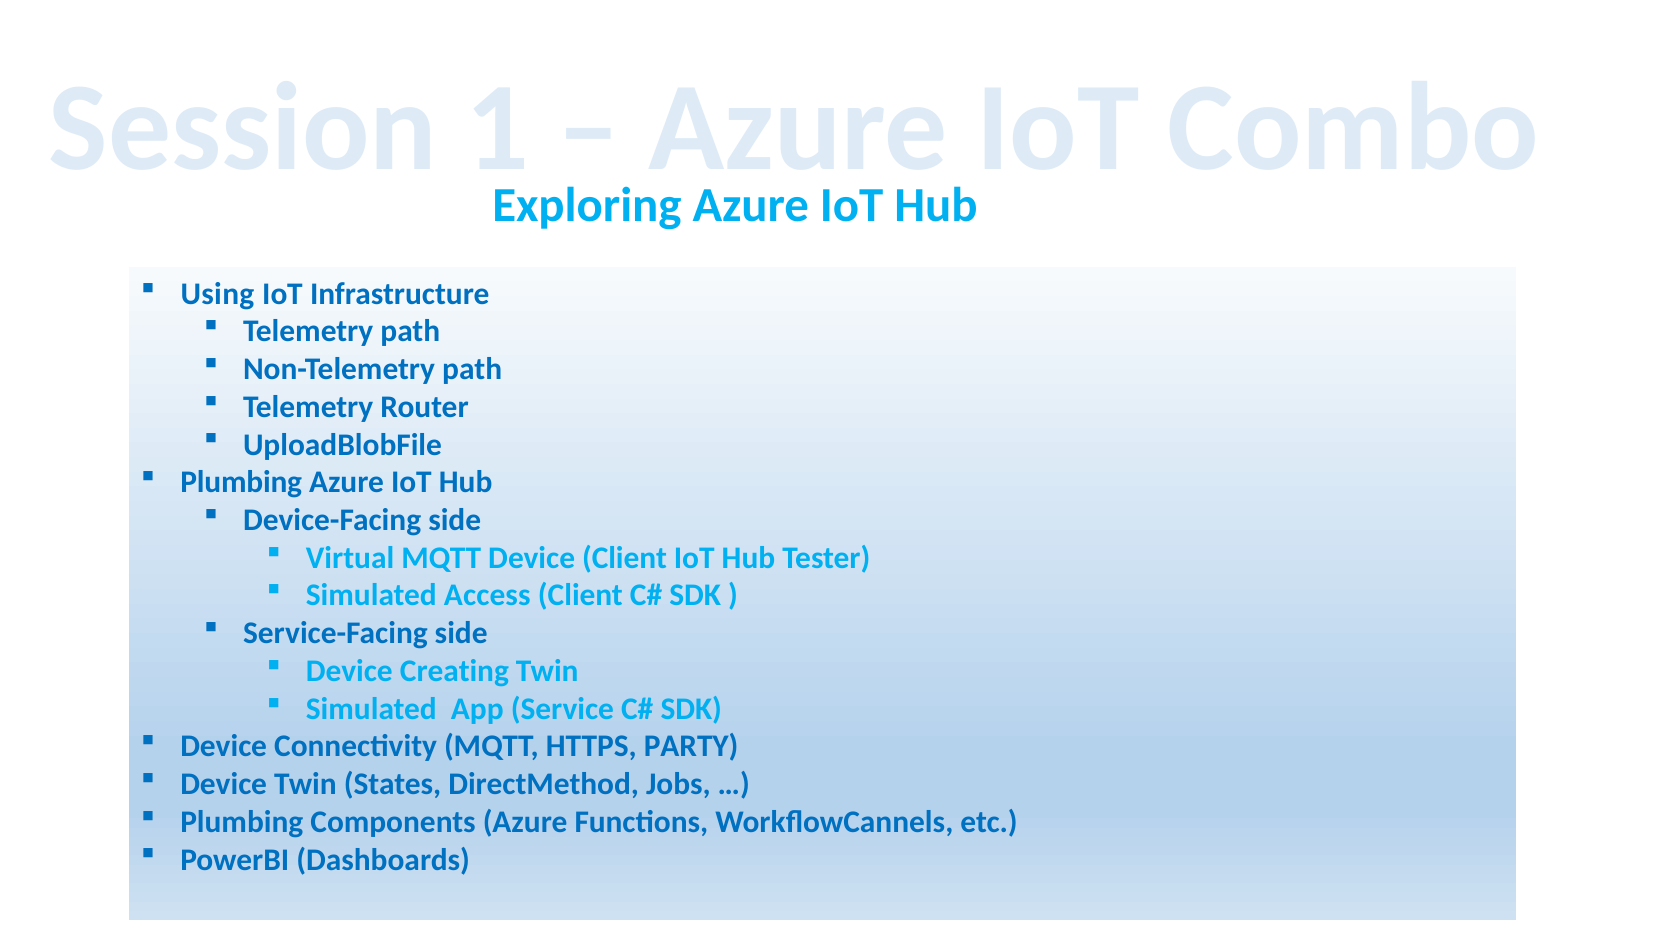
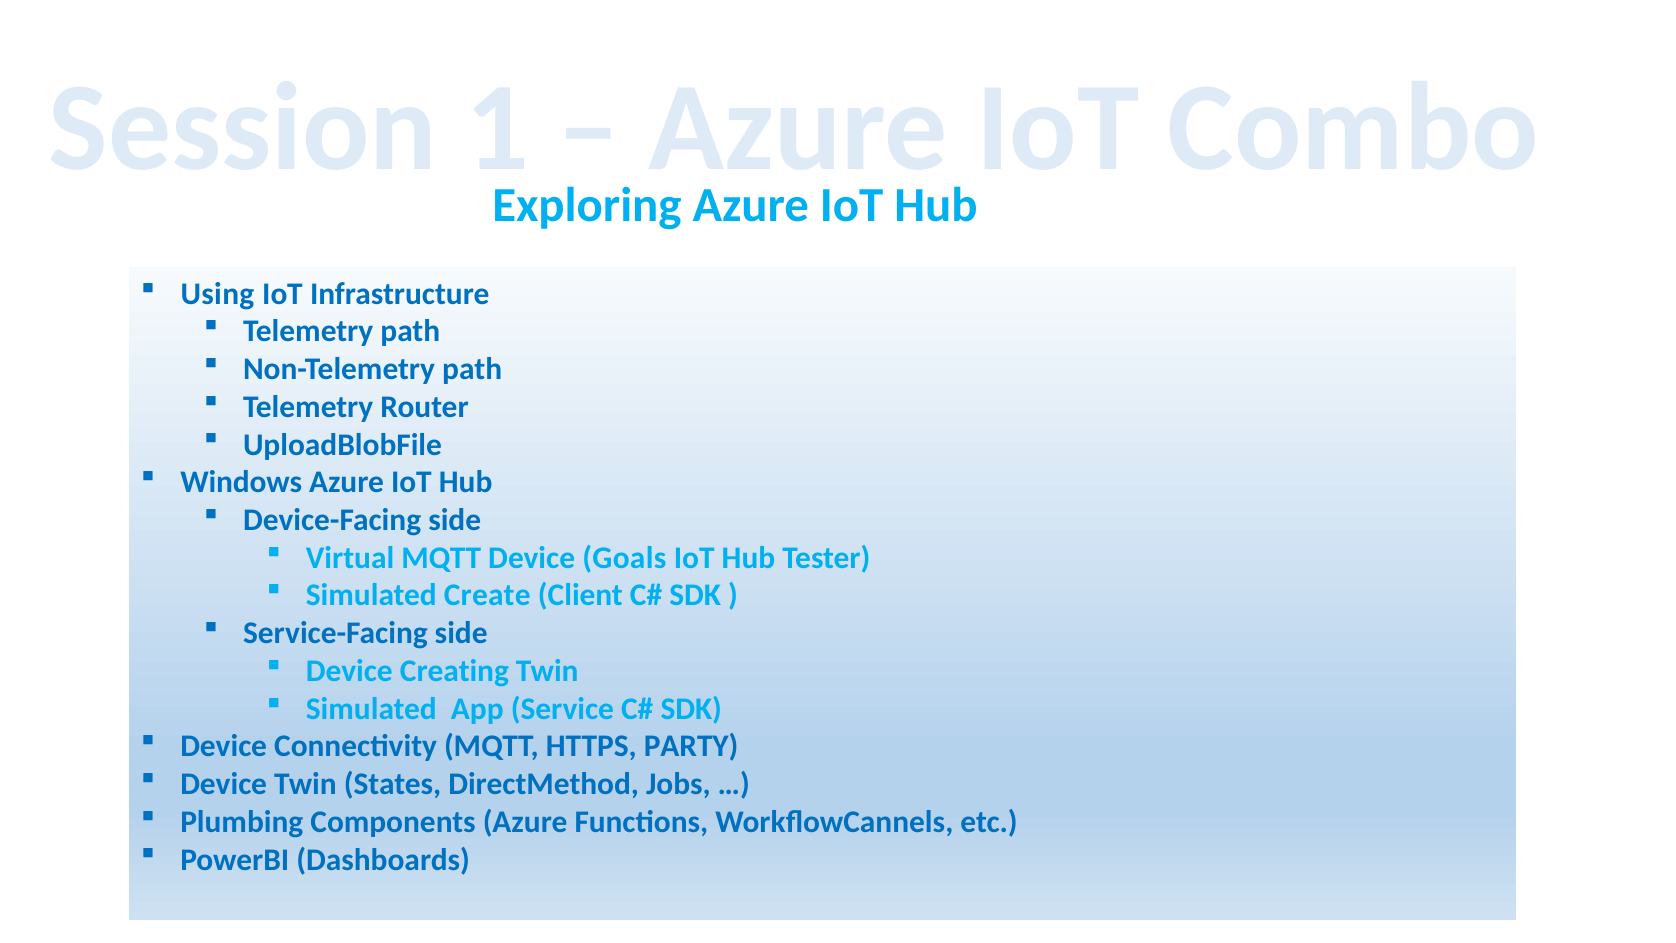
Plumbing at (241, 482): Plumbing -> Windows
Device Client: Client -> Goals
Access: Access -> Create
